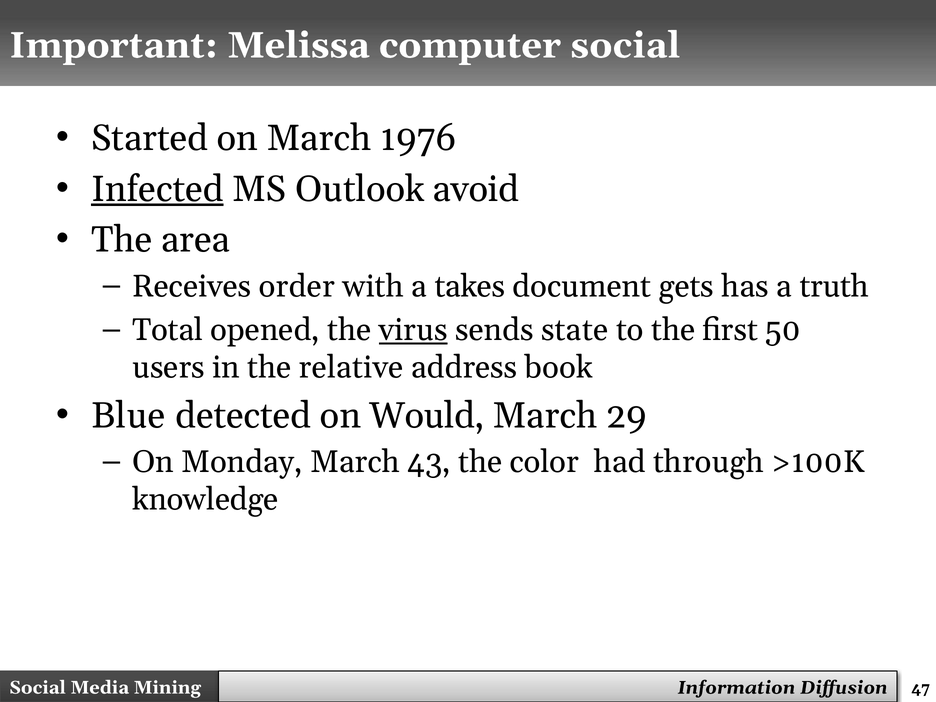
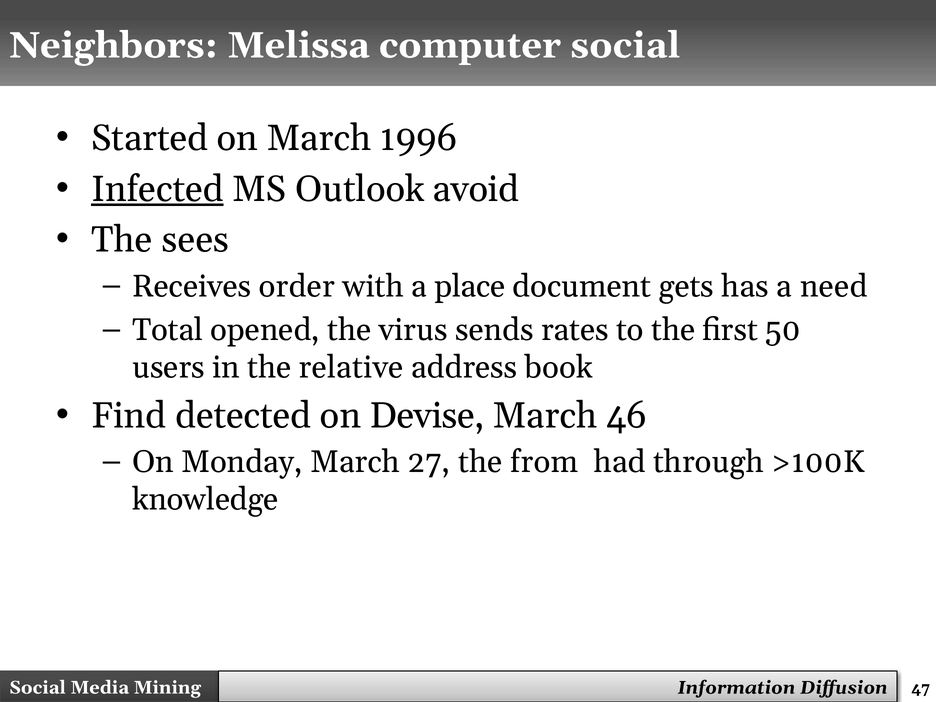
Important: Important -> Neighbors
1976: 1976 -> 1996
area: area -> sees
takes: takes -> place
truth: truth -> need
virus underline: present -> none
state: state -> rates
Blue: Blue -> Find
Would: Would -> Devise
29: 29 -> 46
43: 43 -> 27
color: color -> from
